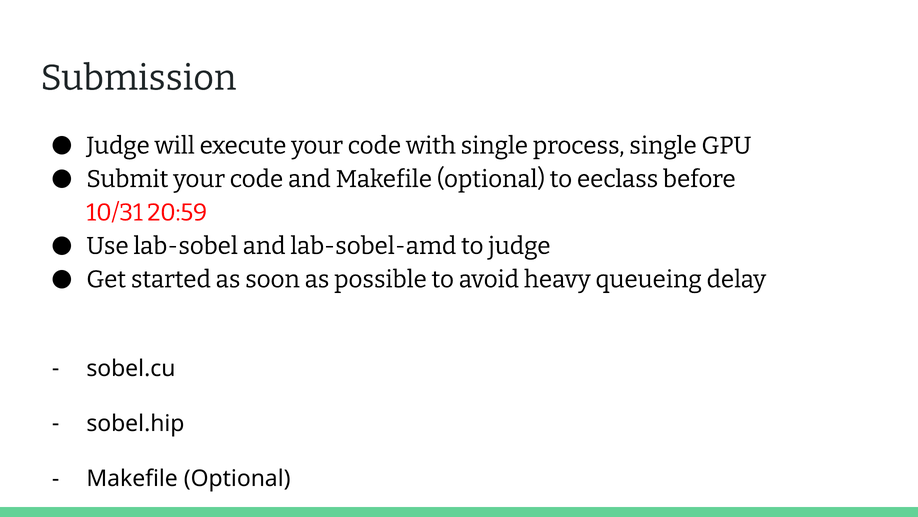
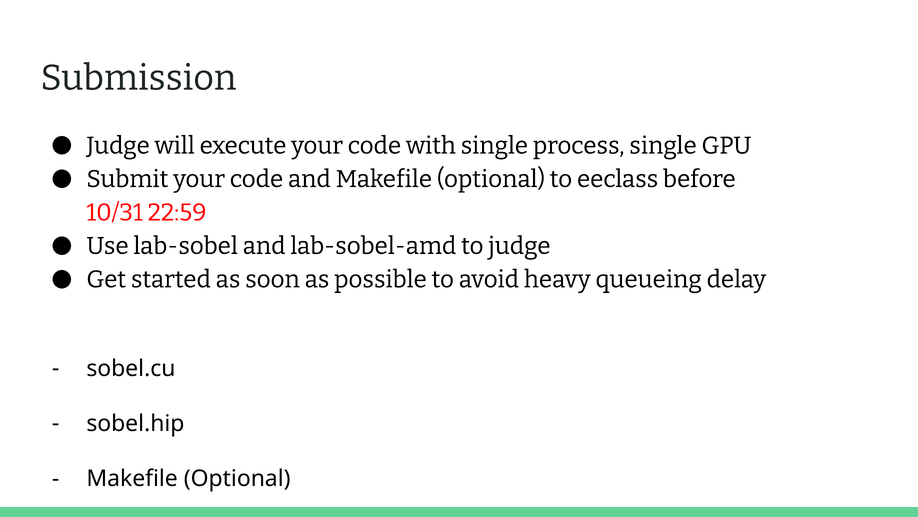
20:59: 20:59 -> 22:59
